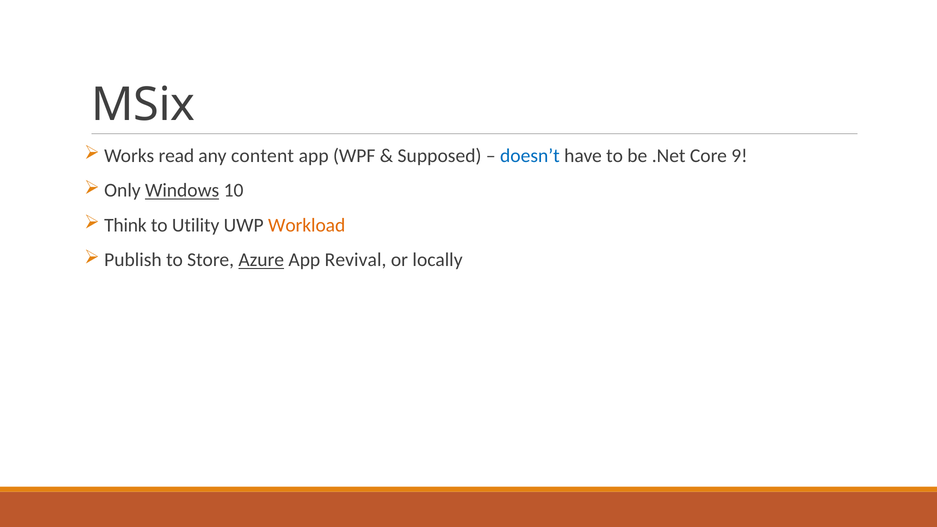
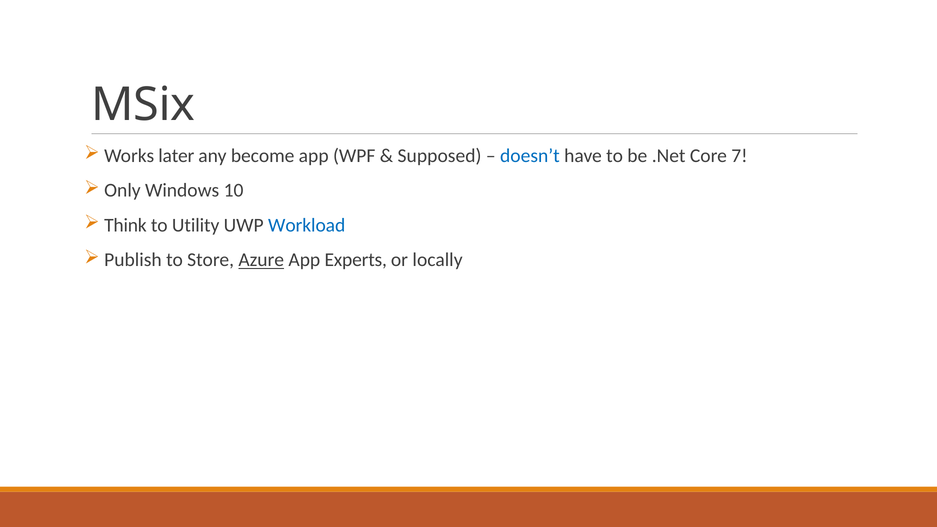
read: read -> later
content: content -> become
9: 9 -> 7
Windows underline: present -> none
Workload colour: orange -> blue
Revival: Revival -> Experts
